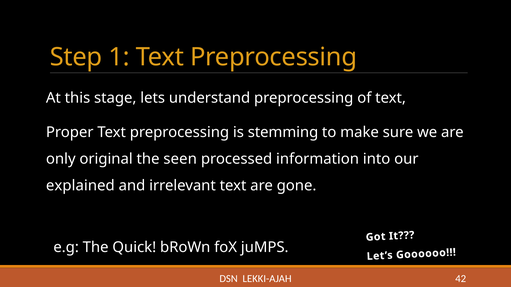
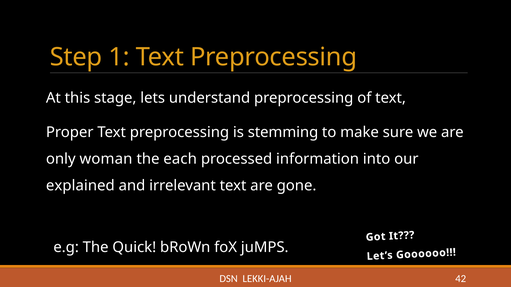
original: original -> woman
seen: seen -> each
